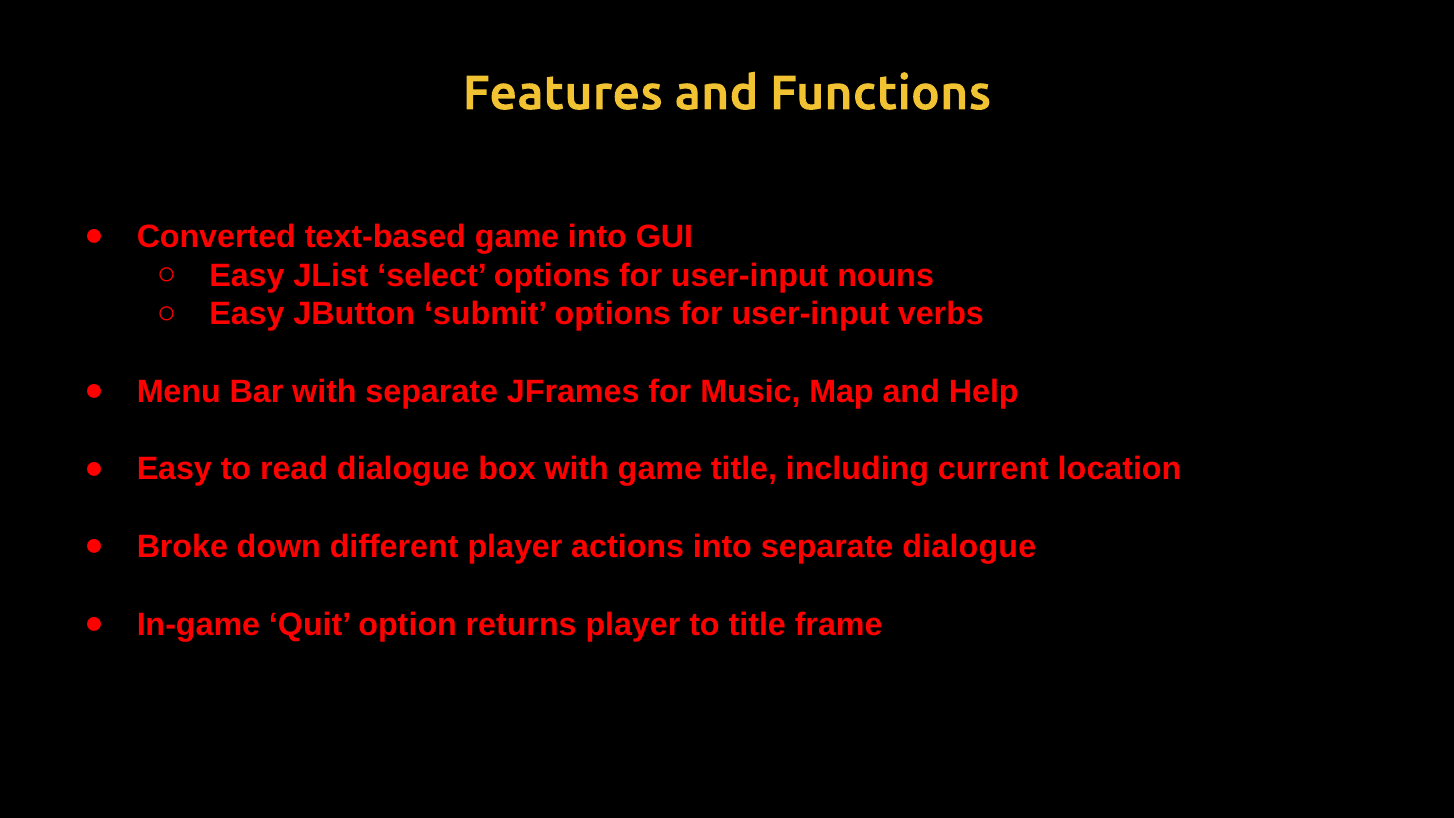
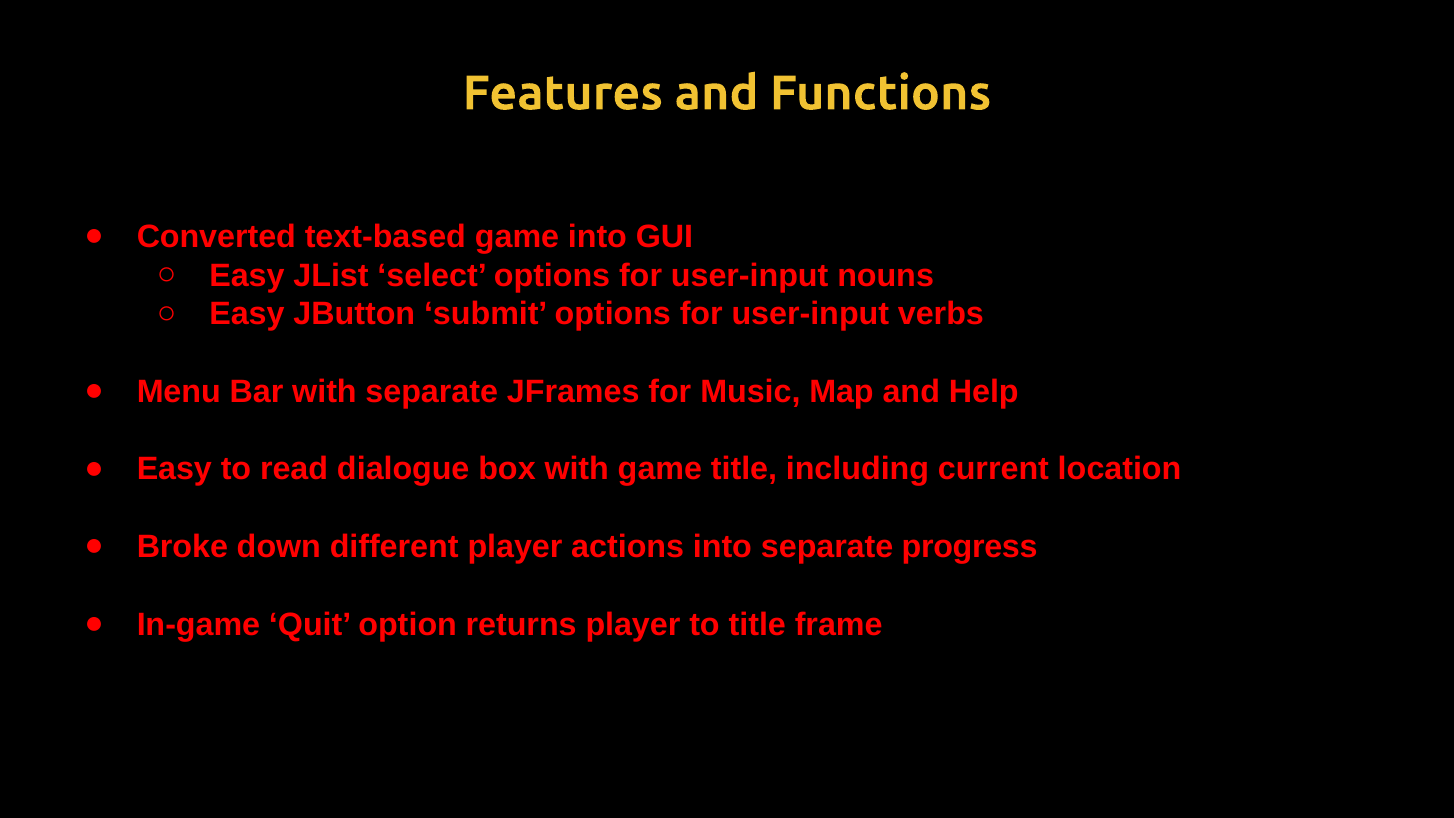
separate dialogue: dialogue -> progress
